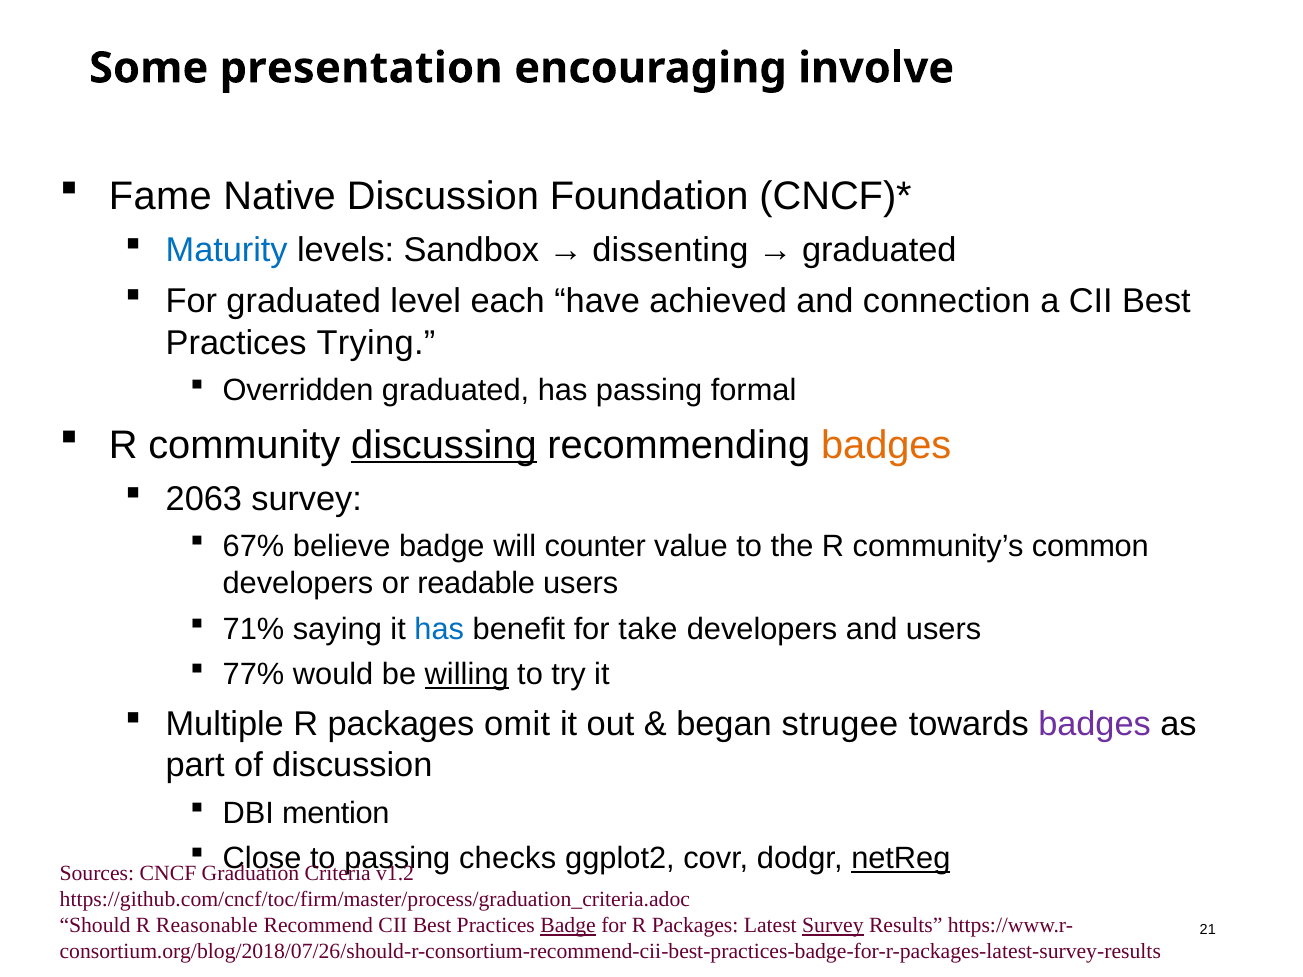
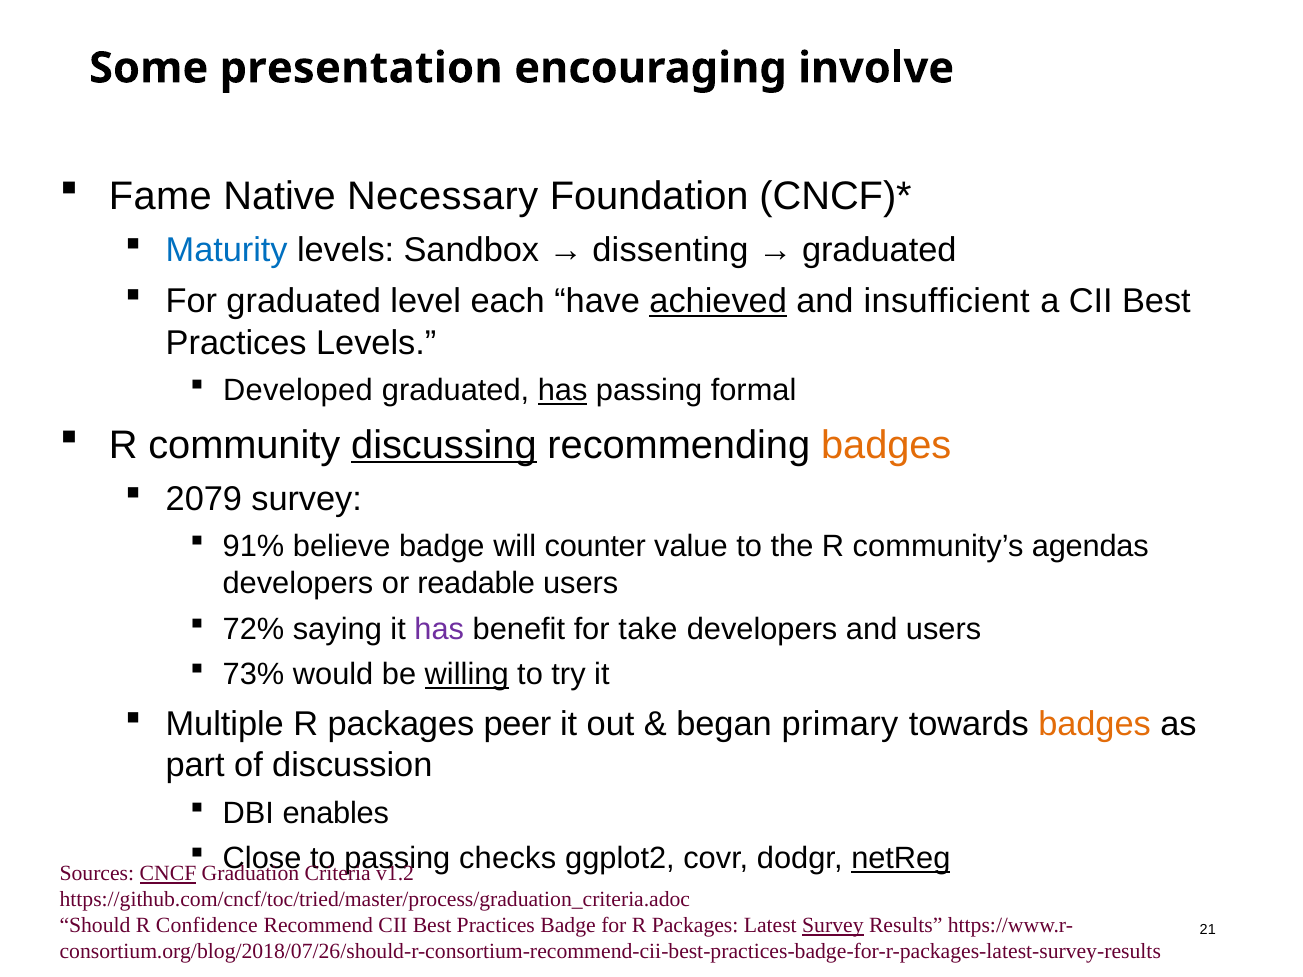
Native Discussion: Discussion -> Necessary
achieved underline: none -> present
connection: connection -> insufficient
Practices Trying: Trying -> Levels
Overridden: Overridden -> Developed
has at (563, 390) underline: none -> present
2063: 2063 -> 2079
67%: 67% -> 91%
common: common -> agendas
71%: 71% -> 72%
has at (439, 629) colour: blue -> purple
77%: 77% -> 73%
omit: omit -> peer
strugee: strugee -> primary
badges at (1095, 724) colour: purple -> orange
mention: mention -> enables
CNCF underline: none -> present
https://github.com/cncf/toc/firm/master/process/graduation_criteria.adoc: https://github.com/cncf/toc/firm/master/process/graduation_criteria.adoc -> https://github.com/cncf/toc/tried/master/process/graduation_criteria.adoc
Reasonable: Reasonable -> Confidence
Badge at (568, 926) underline: present -> none
